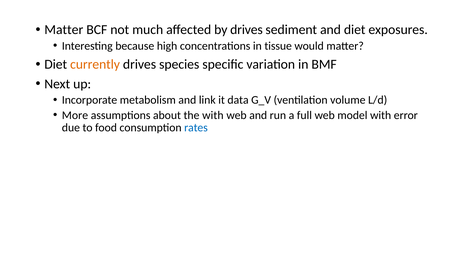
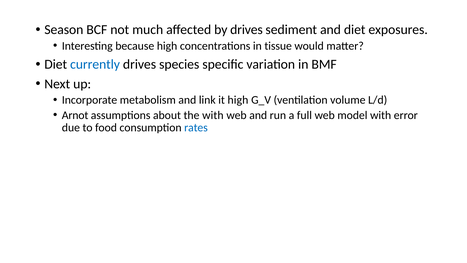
Matter at (64, 30): Matter -> Season
currently colour: orange -> blue
it data: data -> high
More: More -> Arnot
